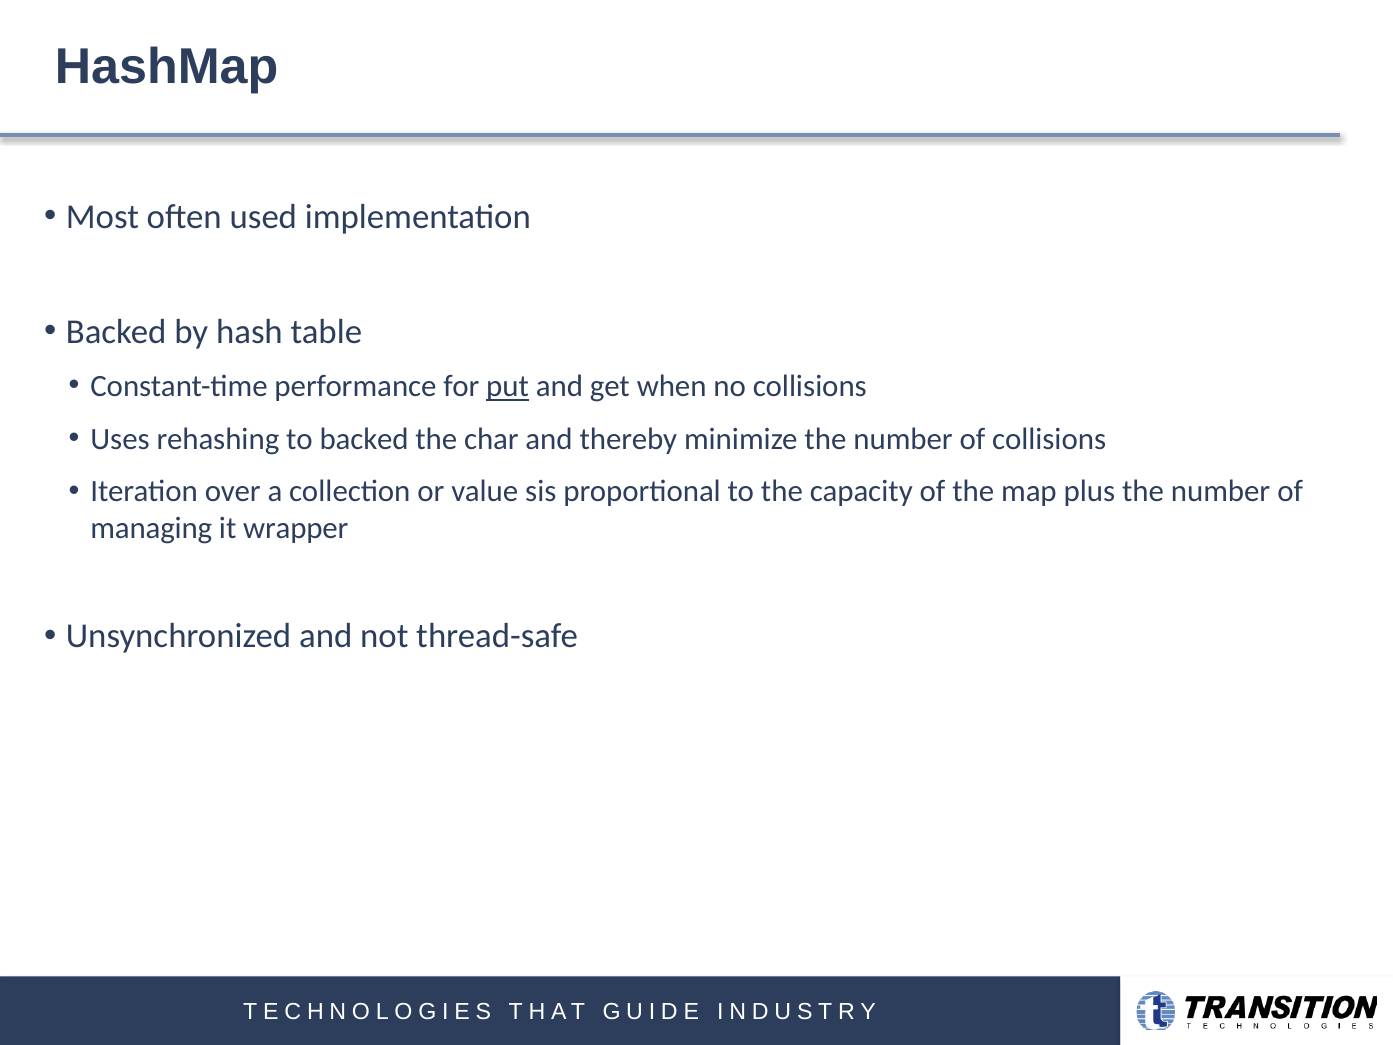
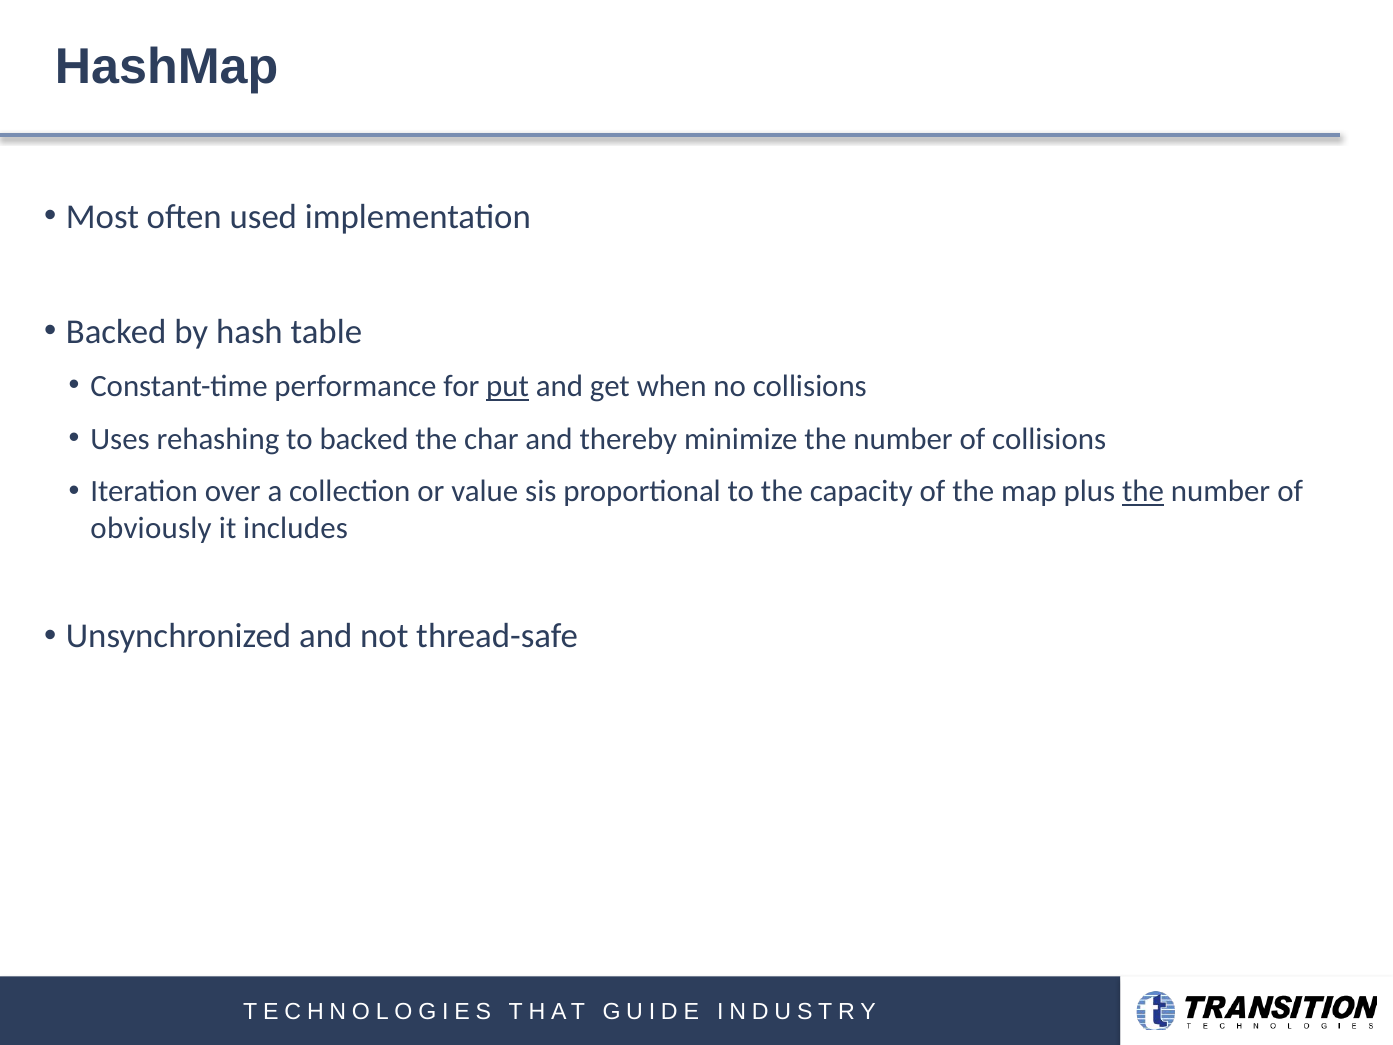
the at (1143, 491) underline: none -> present
managing: managing -> obviously
wrapper: wrapper -> includes
